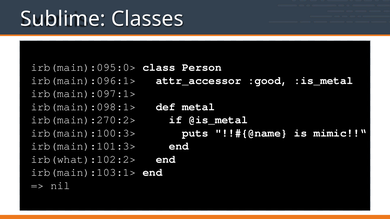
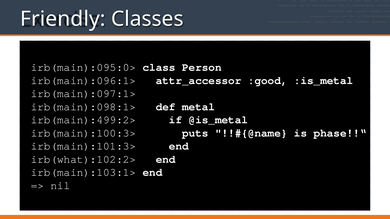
Sublime: Sublime -> Friendly
irb(main):270:2>: irb(main):270:2> -> irb(main):499:2>
mimic!!“: mimic!!“ -> phase!!“
